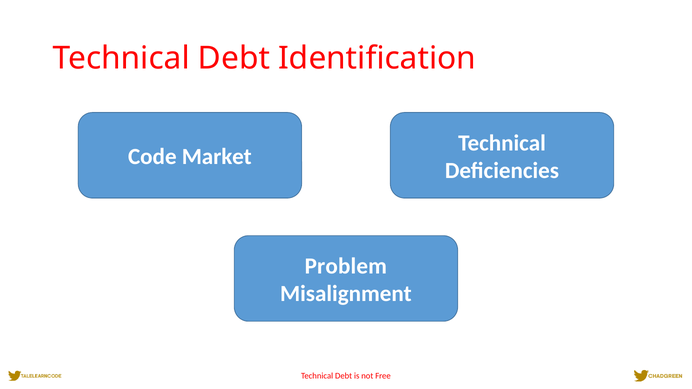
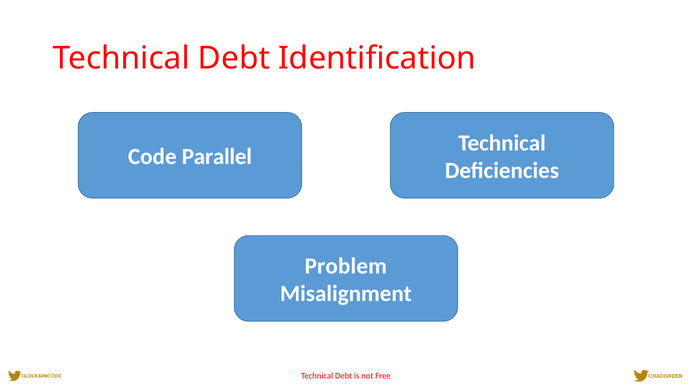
Market: Market -> Parallel
